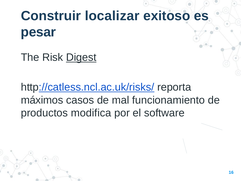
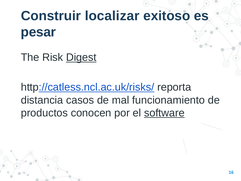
máximos: máximos -> distancia
modifica: modifica -> conocen
software underline: none -> present
